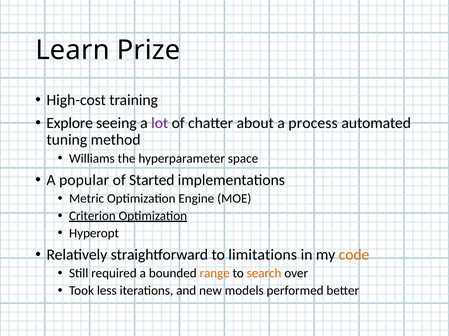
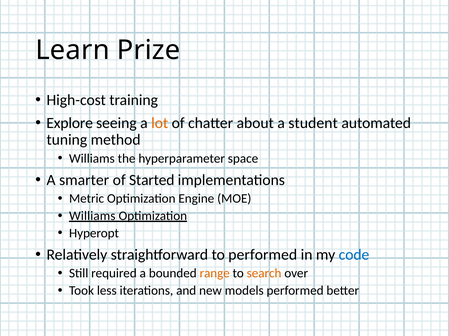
lot colour: purple -> orange
process: process -> student
popular: popular -> smarter
Criterion at (92, 216): Criterion -> Williams
to limitations: limitations -> performed
code colour: orange -> blue
